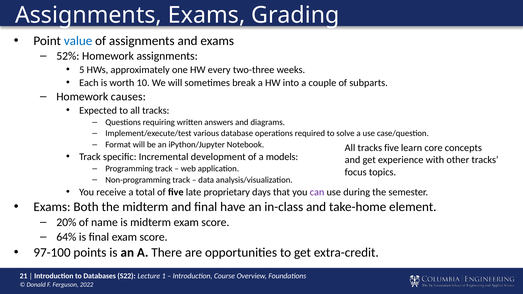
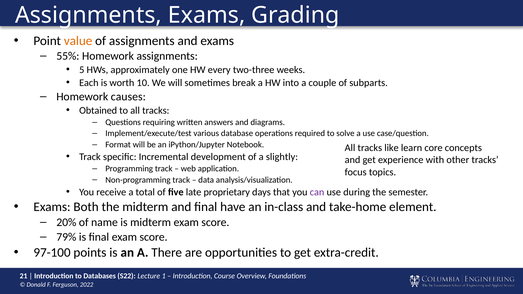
value colour: blue -> orange
52%: 52% -> 55%
Expected: Expected -> Obtained
tracks five: five -> like
models: models -> slightly
64%: 64% -> 79%
